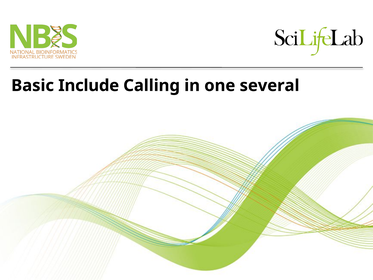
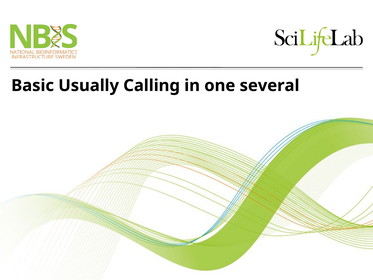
Include: Include -> Usually
